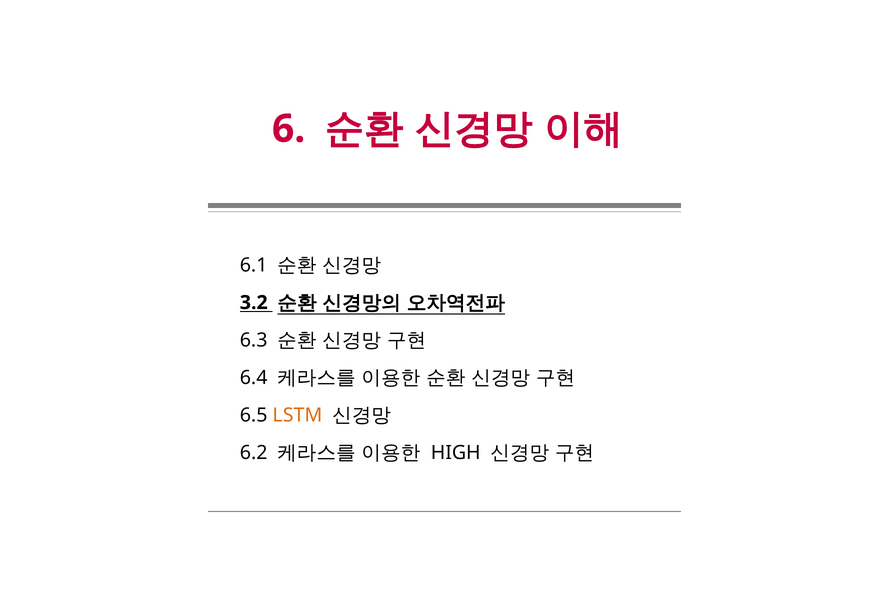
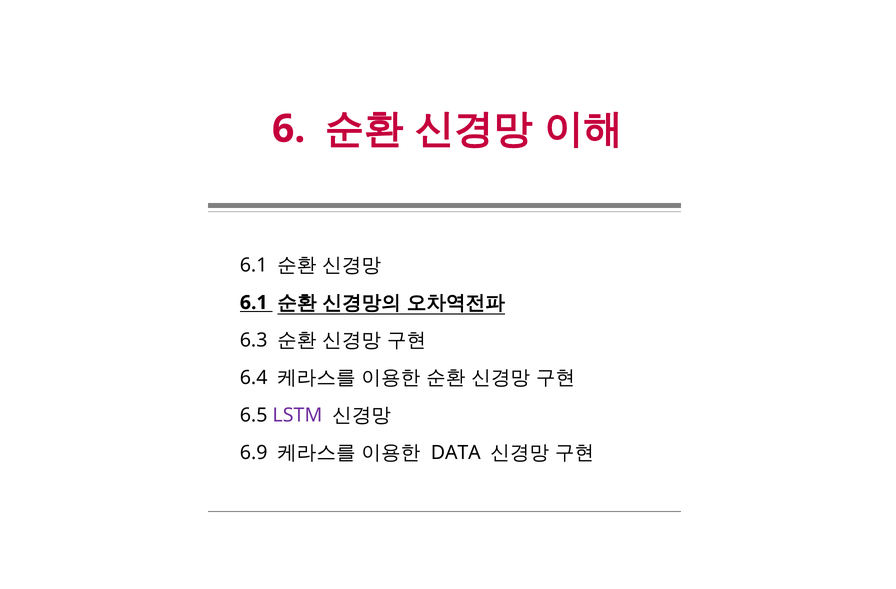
3.2 at (254, 302): 3.2 -> 6.1
LSTM colour: orange -> purple
6.2: 6.2 -> 6.9
HIGH: HIGH -> DATA
